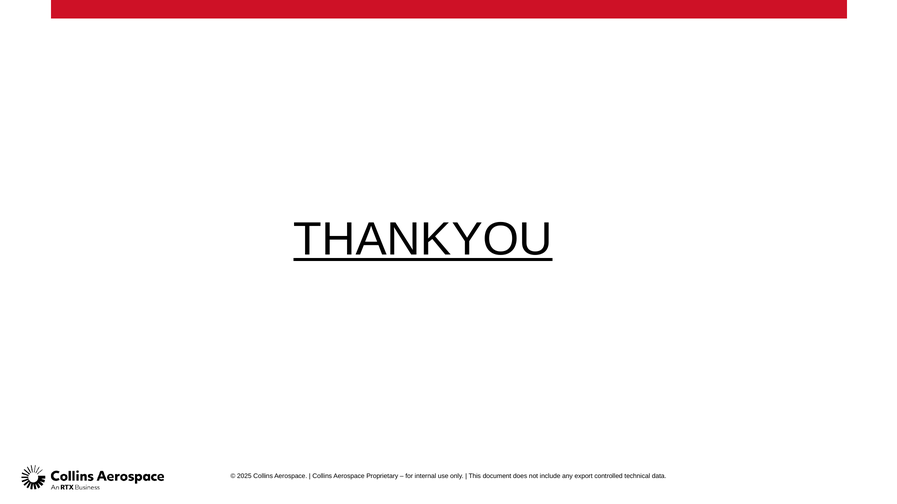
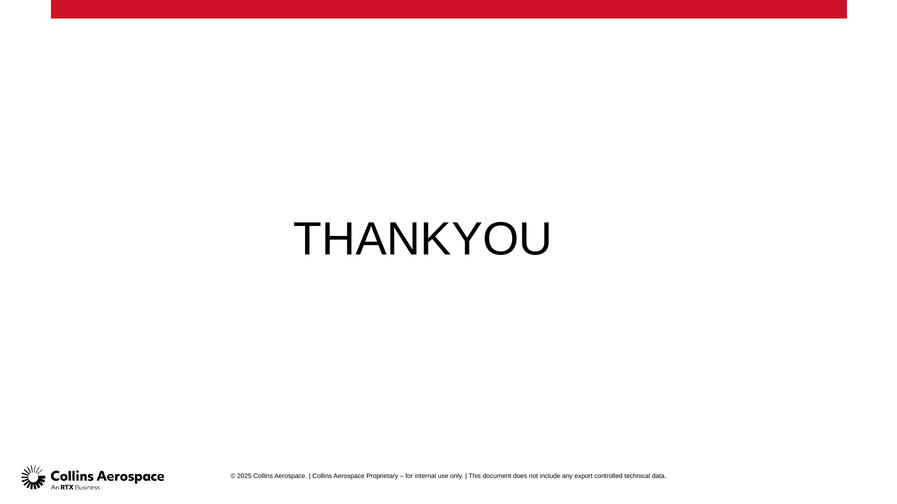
THANKYOU underline: present -> none
